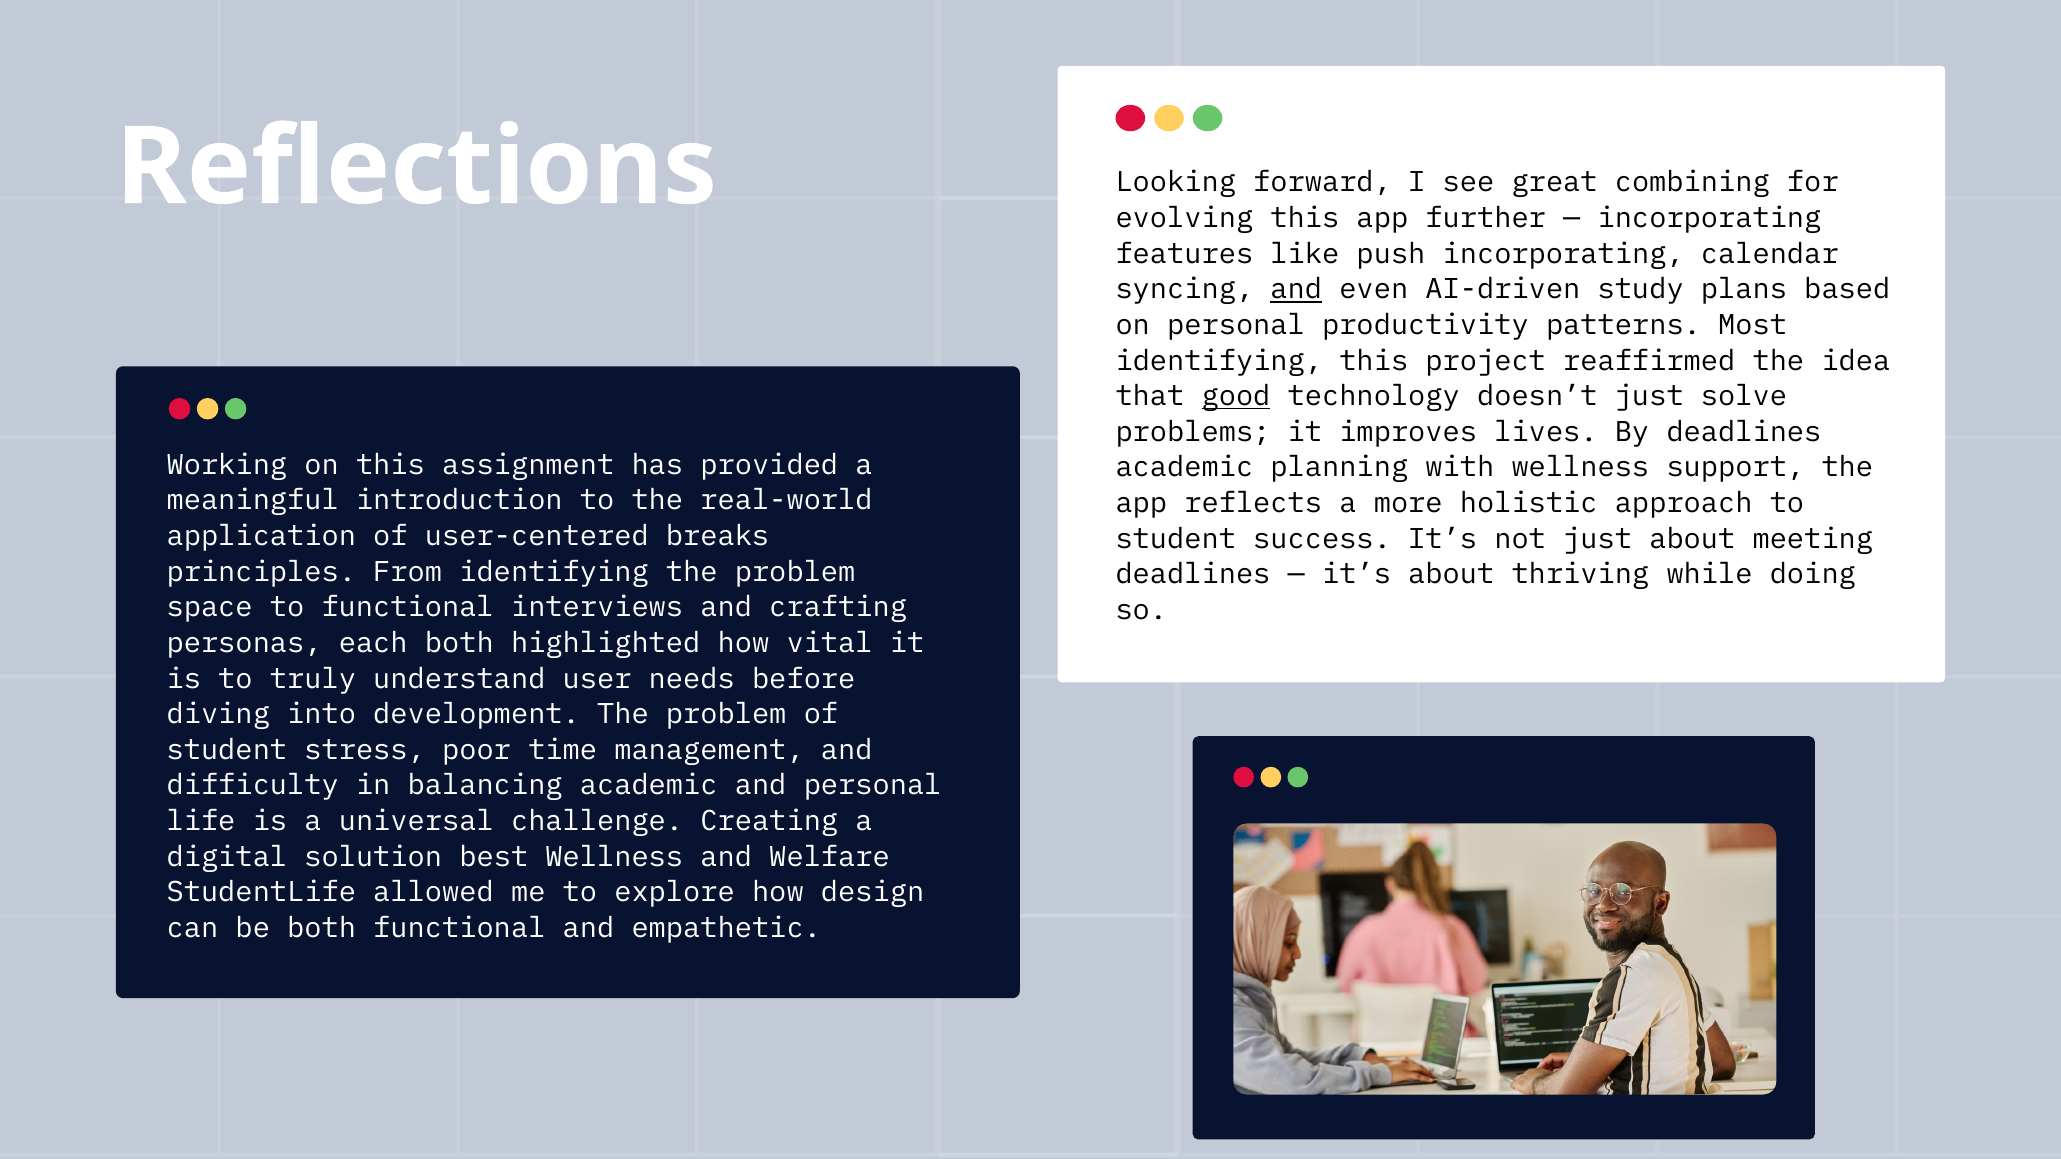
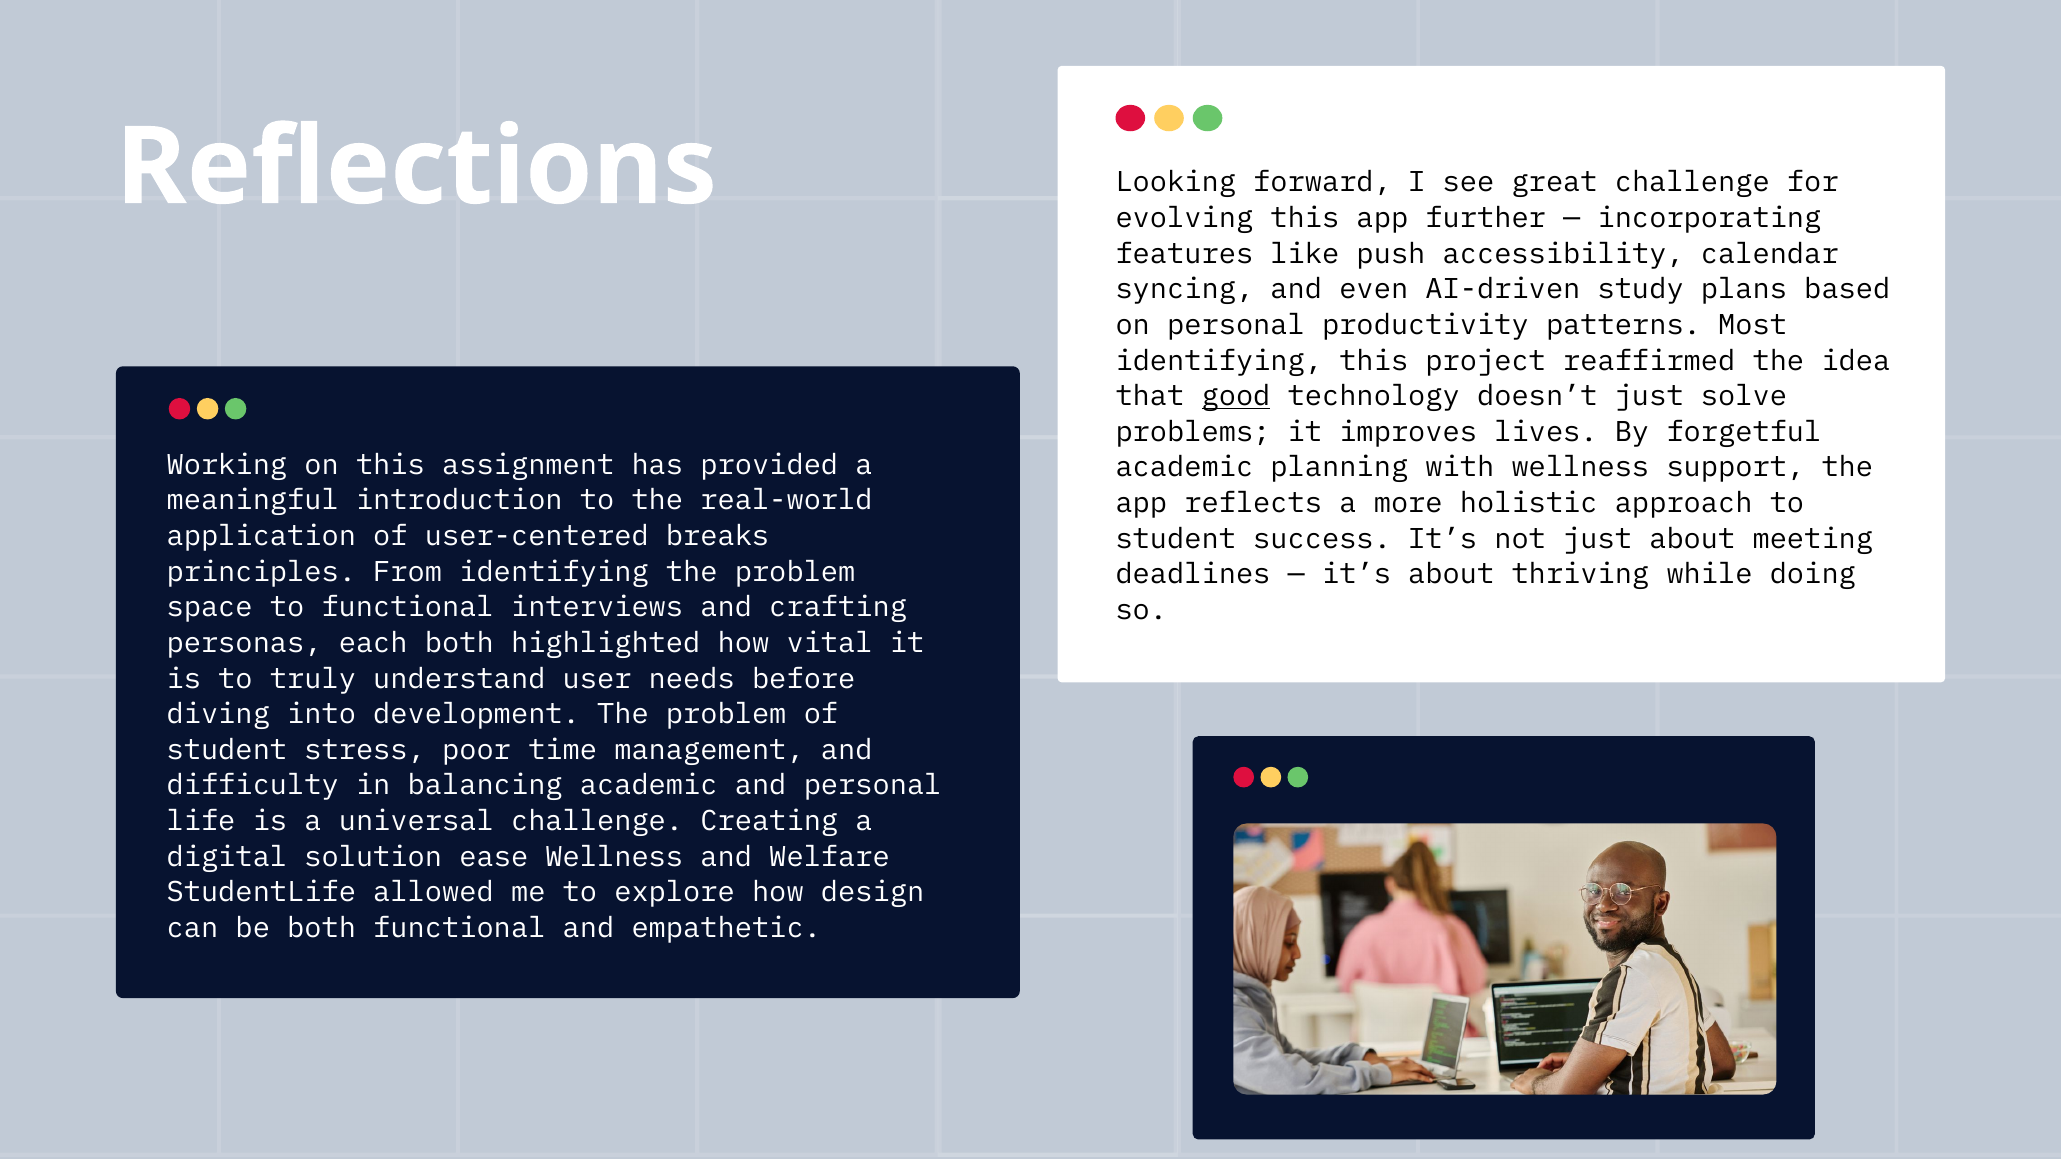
great combining: combining -> challenge
push incorporating: incorporating -> accessibility
and at (1296, 289) underline: present -> none
By deadlines: deadlines -> forgetful
best: best -> ease
